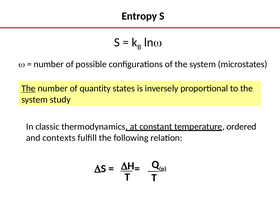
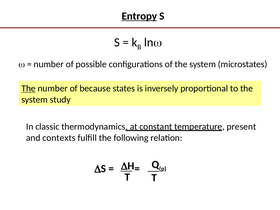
Entropy underline: none -> present
quantity: quantity -> because
ordered: ordered -> present
